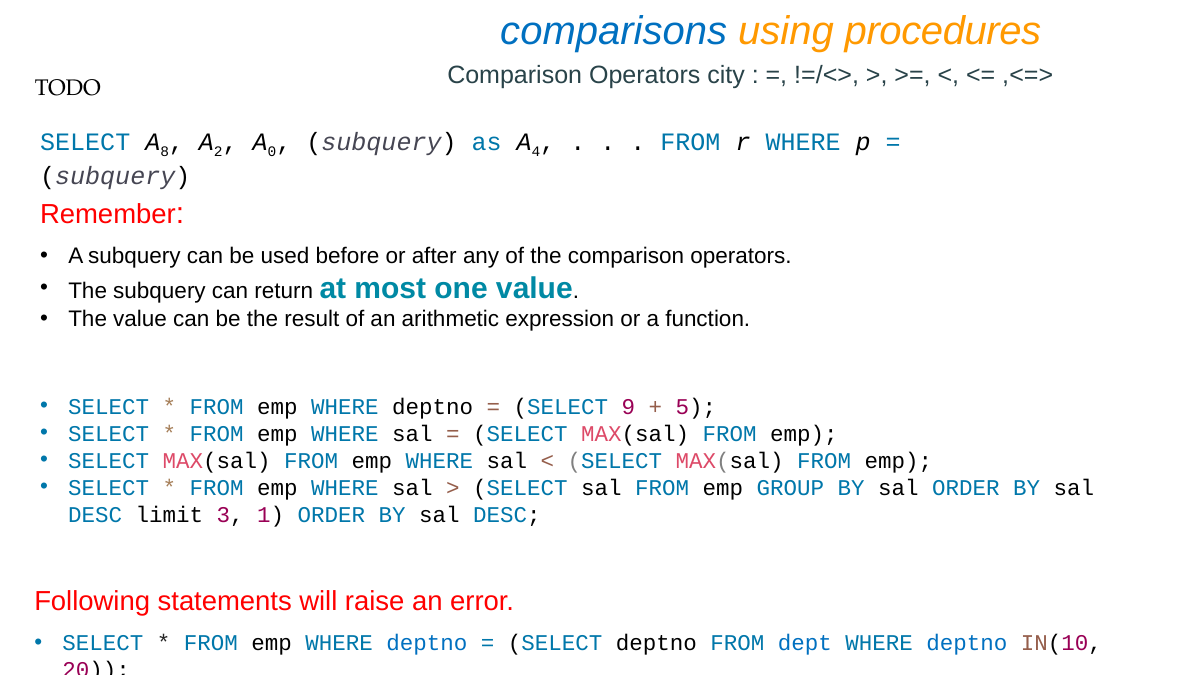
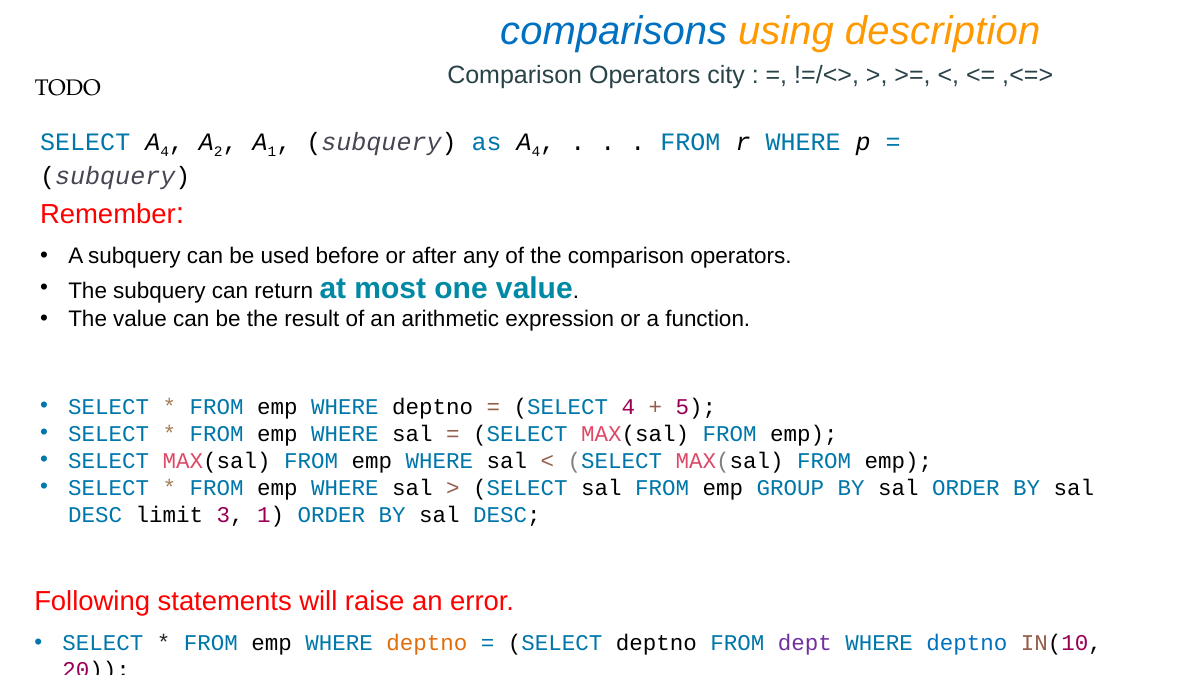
procedures: procedures -> description
SELECT A 8: 8 -> 4
A 0: 0 -> 1
SELECT 9: 9 -> 4
deptno at (427, 643) colour: blue -> orange
dept colour: blue -> purple
